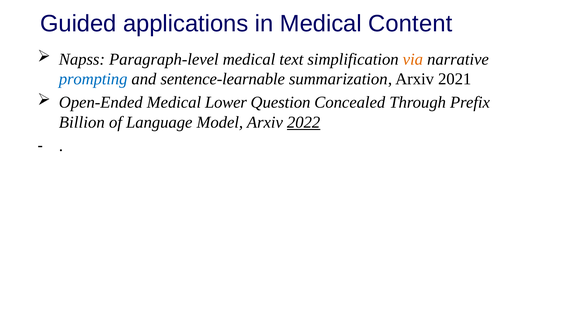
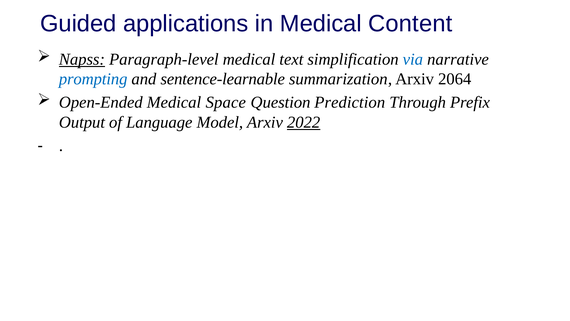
Napss underline: none -> present
via colour: orange -> blue
2021: 2021 -> 2064
Lower: Lower -> Space
Concealed: Concealed -> Prediction
Billion: Billion -> Output
